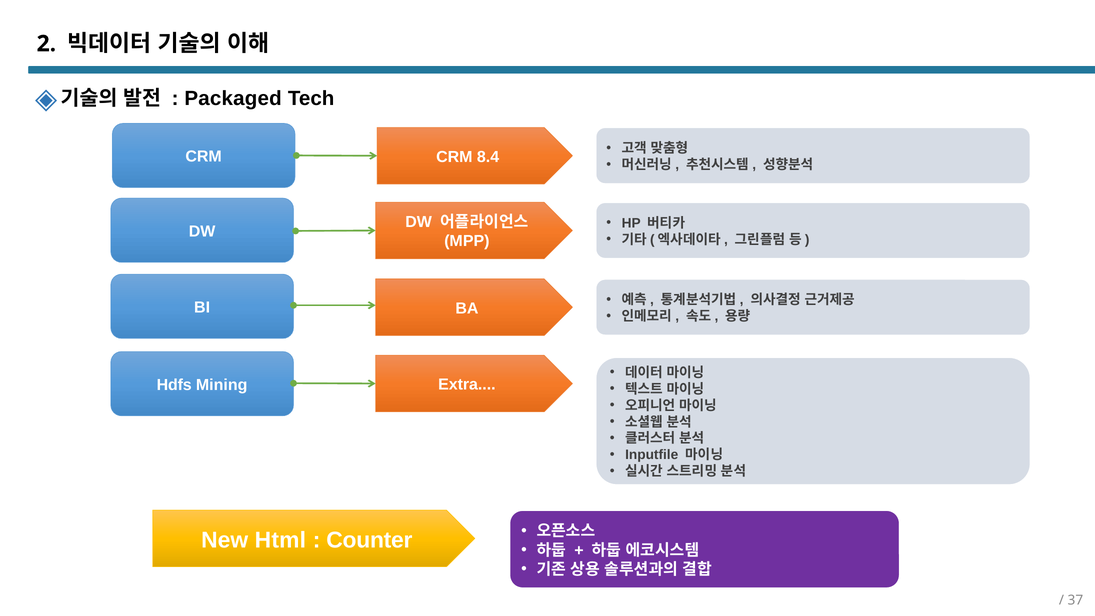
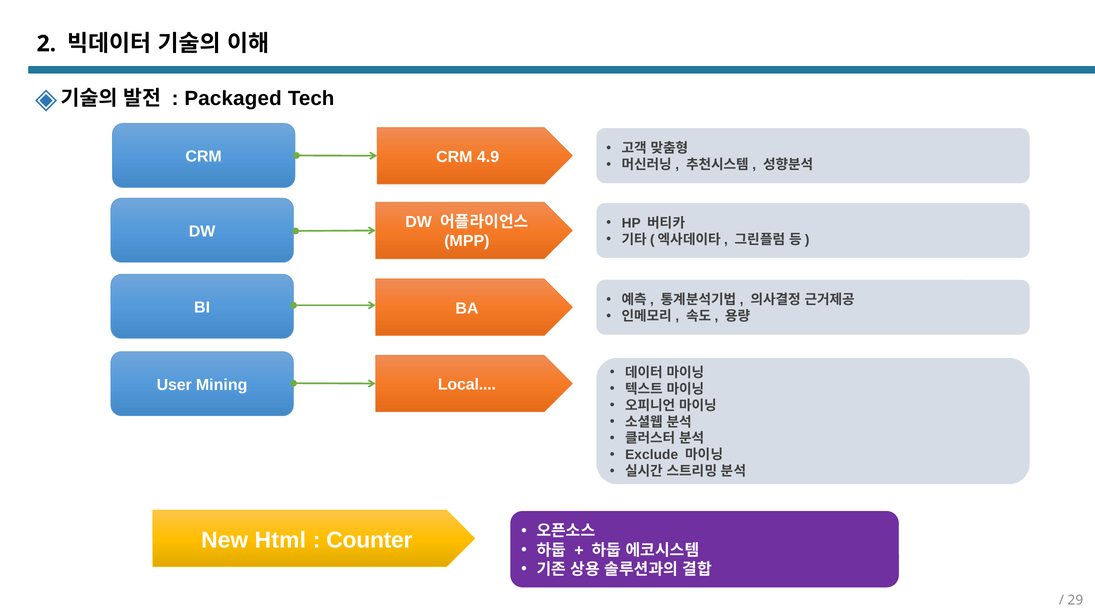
8.4: 8.4 -> 4.9
Extra: Extra -> Local
Hdfs: Hdfs -> User
Inputfile: Inputfile -> Exclude
37: 37 -> 29
